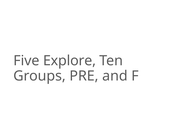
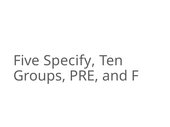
Explore: Explore -> Specify
